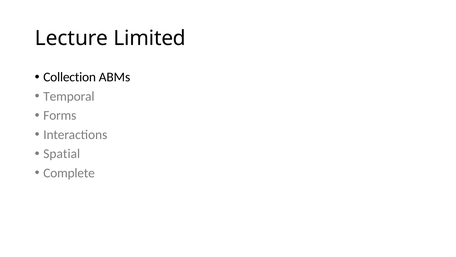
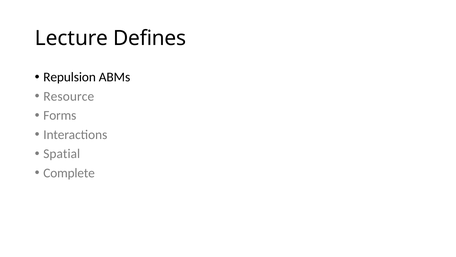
Limited: Limited -> Defines
Collection: Collection -> Repulsion
Temporal: Temporal -> Resource
